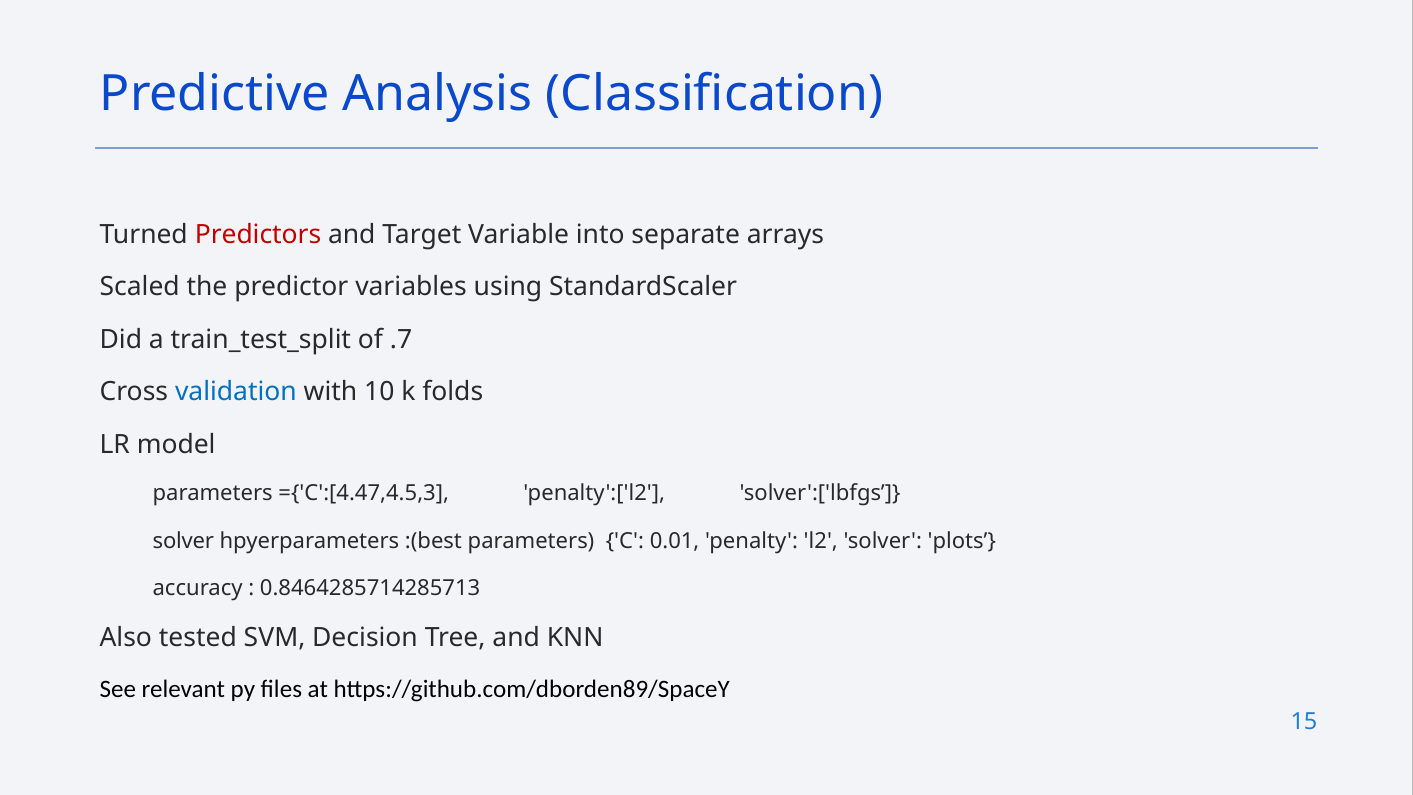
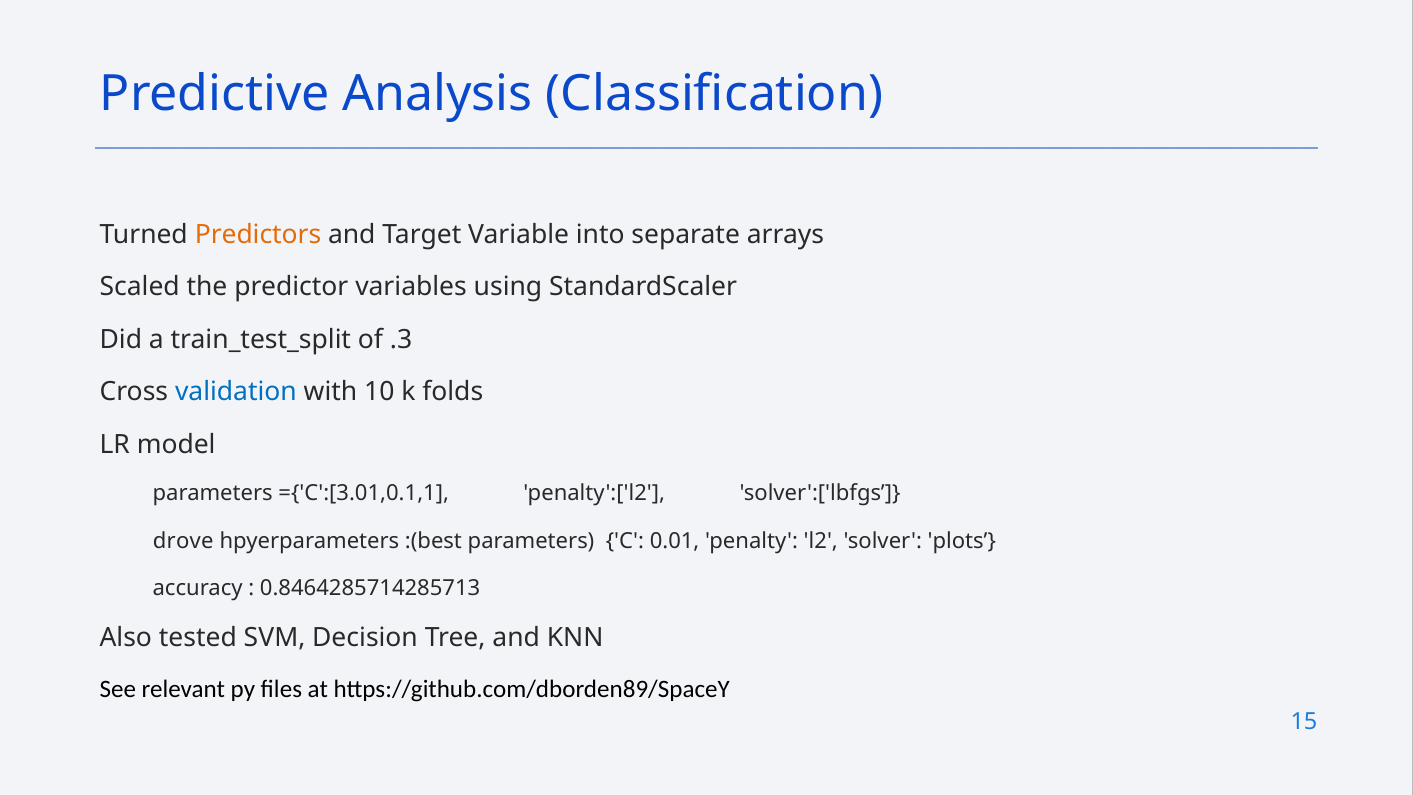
Predictors colour: red -> orange
.7: .7 -> .3
={'C':[4.47,4.5,3: ={'C':[4.47,4.5,3 -> ={'C':[3.01,0.1,1
solver at (183, 541): solver -> drove
